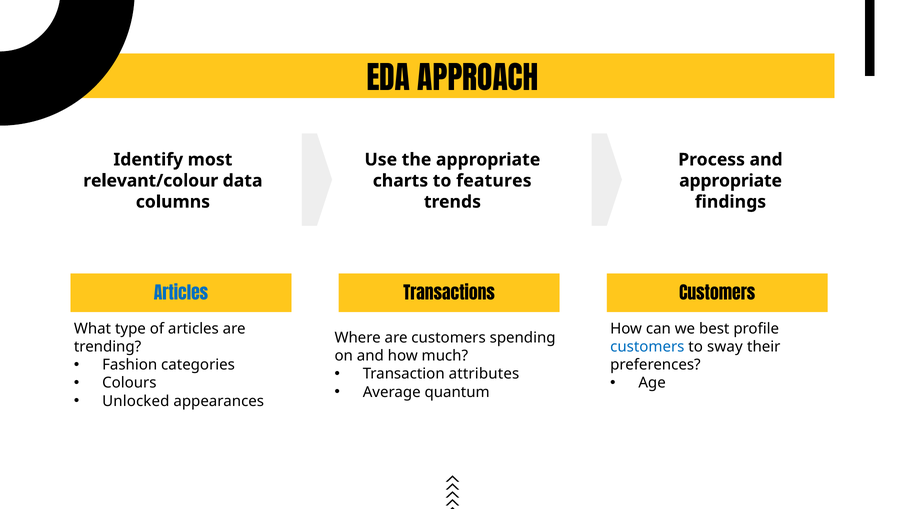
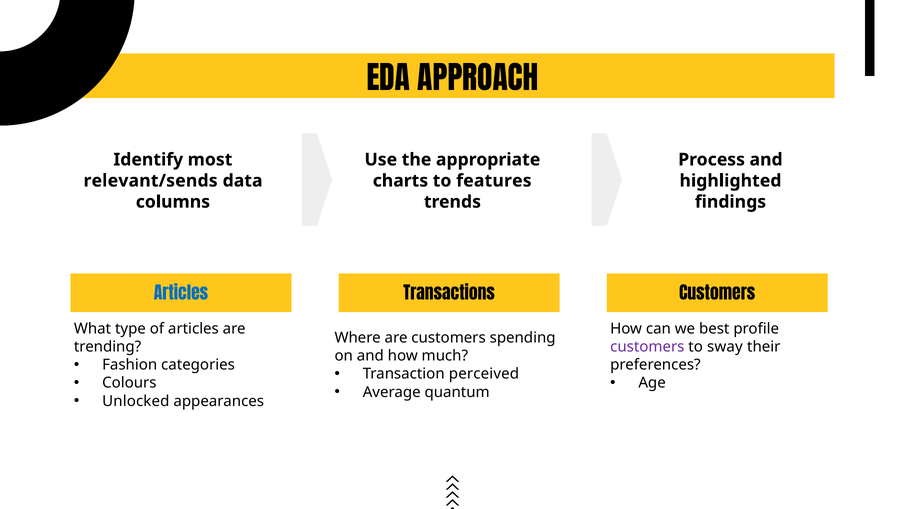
relevant/colour: relevant/colour -> relevant/sends
appropriate at (731, 181): appropriate -> highlighted
customers at (647, 347) colour: blue -> purple
attributes: attributes -> perceived
